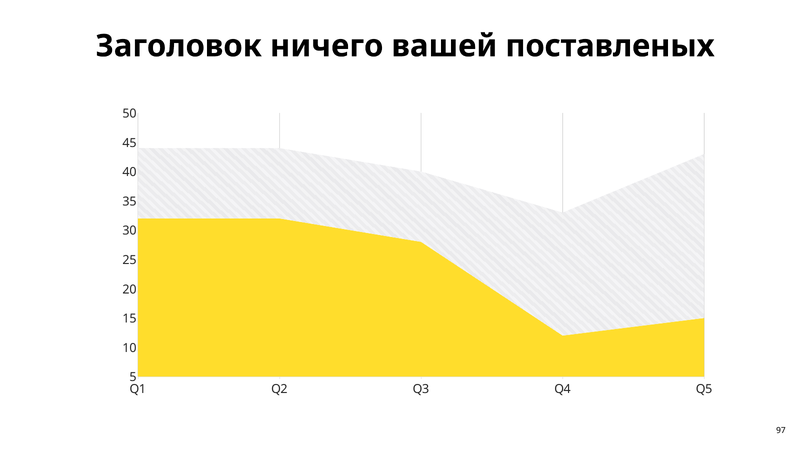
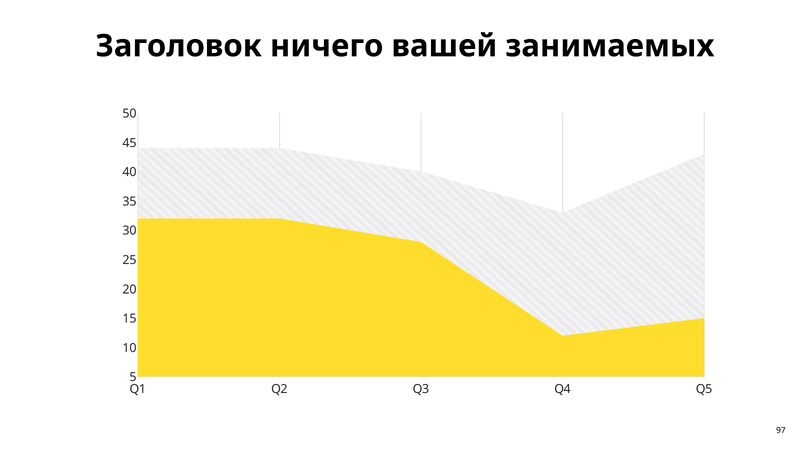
поставленых: поставленых -> занимаемых
